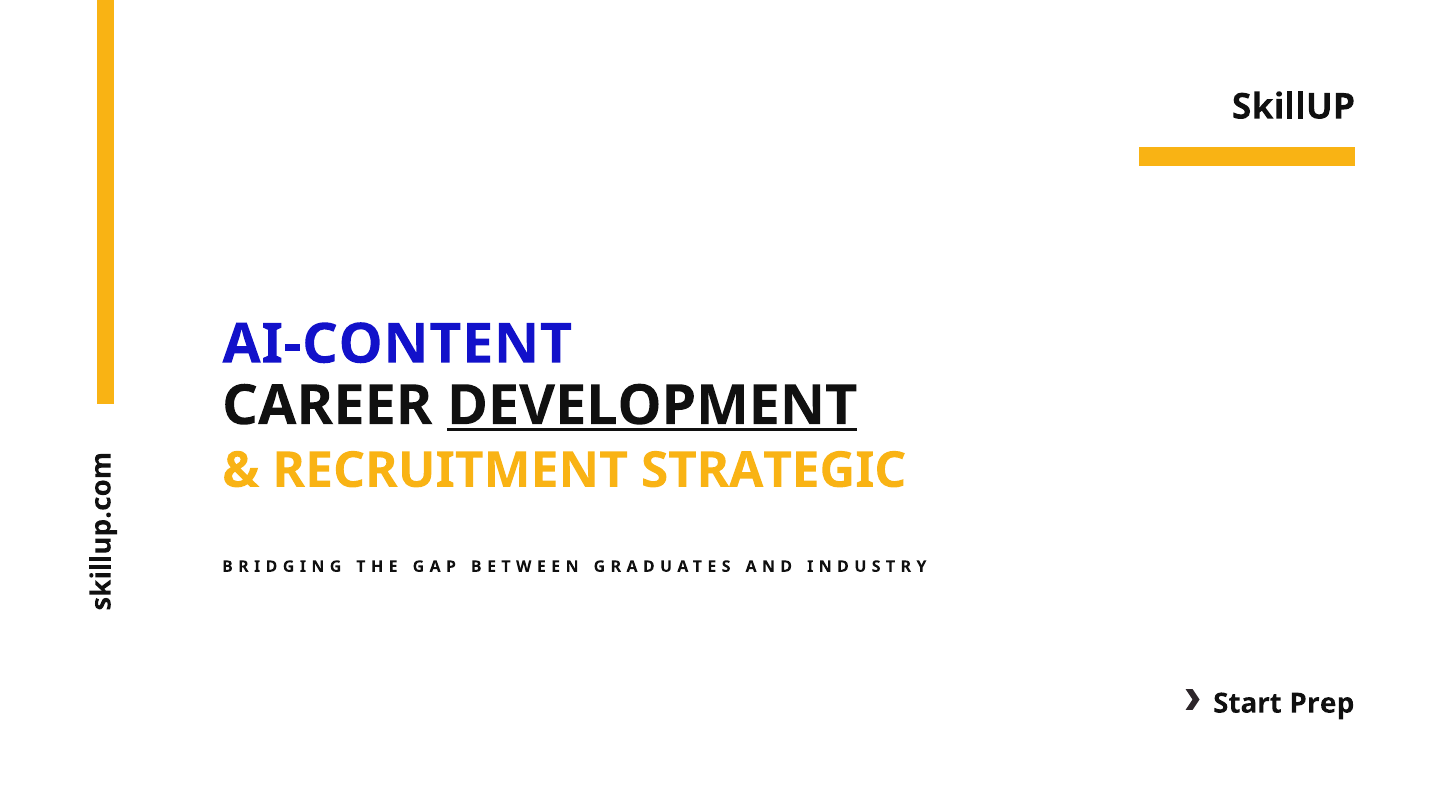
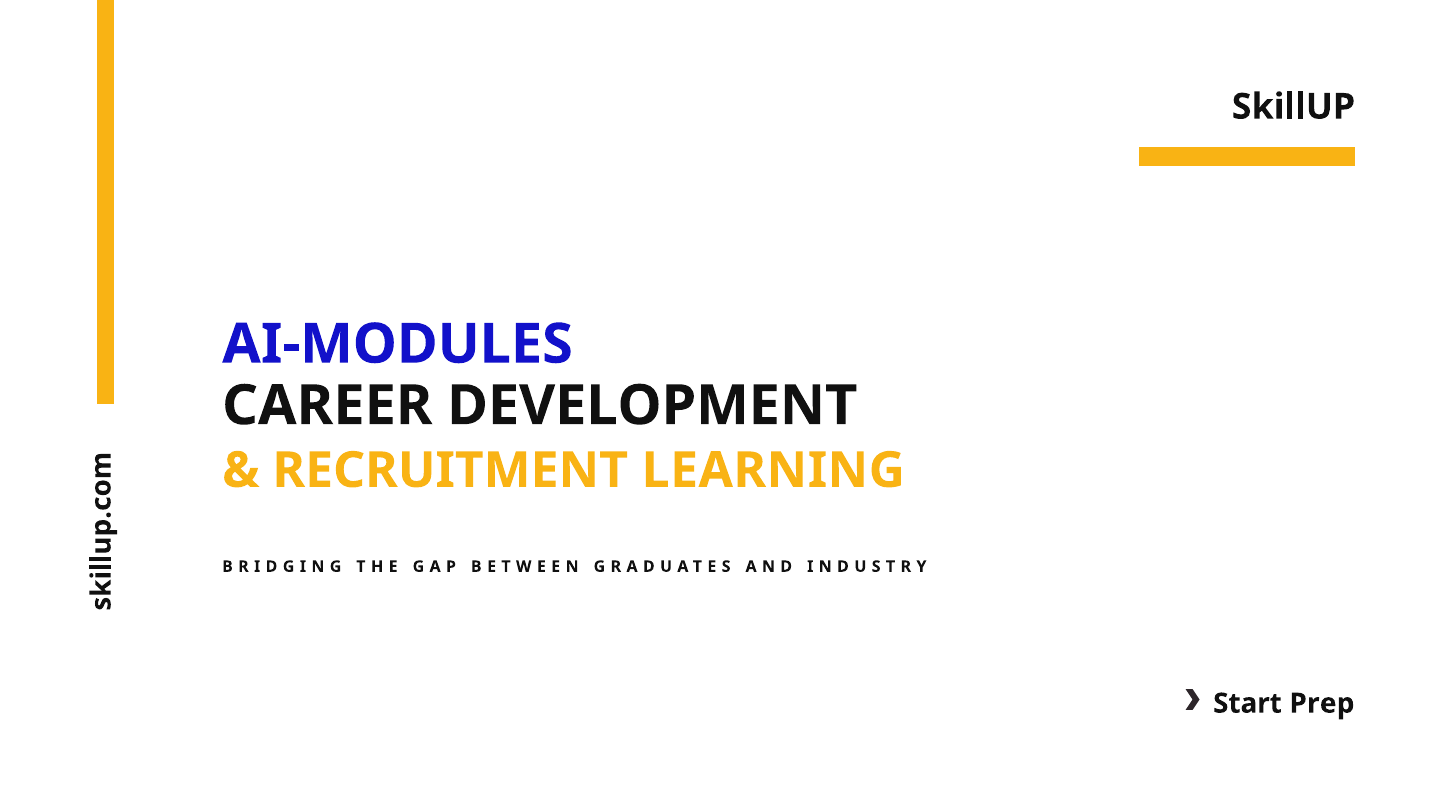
AI-CONTENT: AI-CONTENT -> AI-MODULES
DEVELOPMENT underline: present -> none
STRATEGIC: STRATEGIC -> LEARNING
